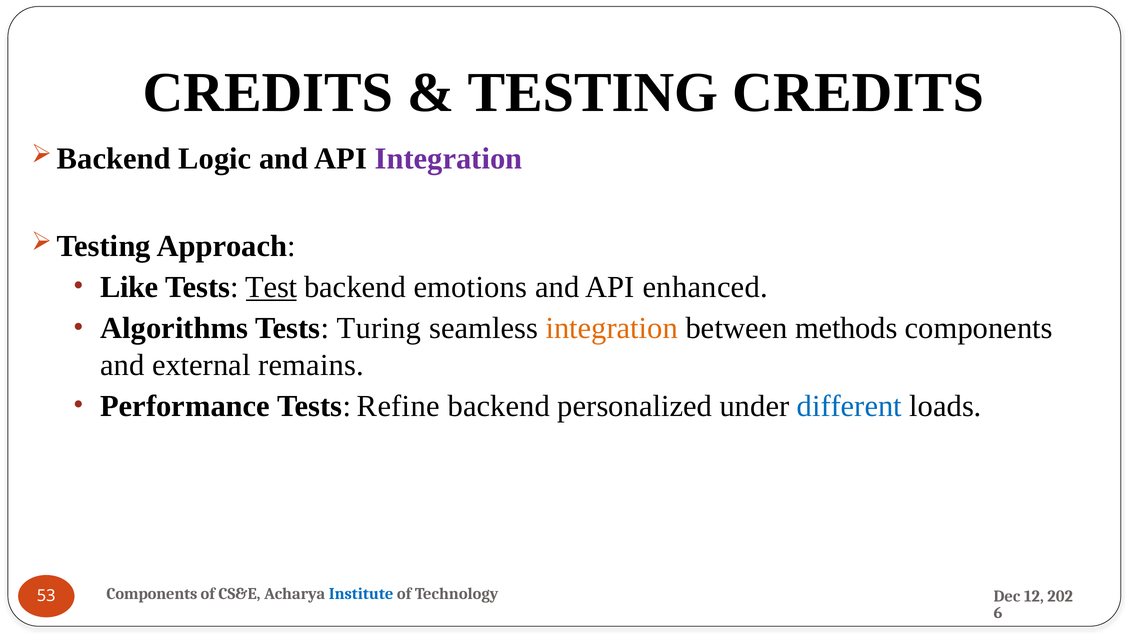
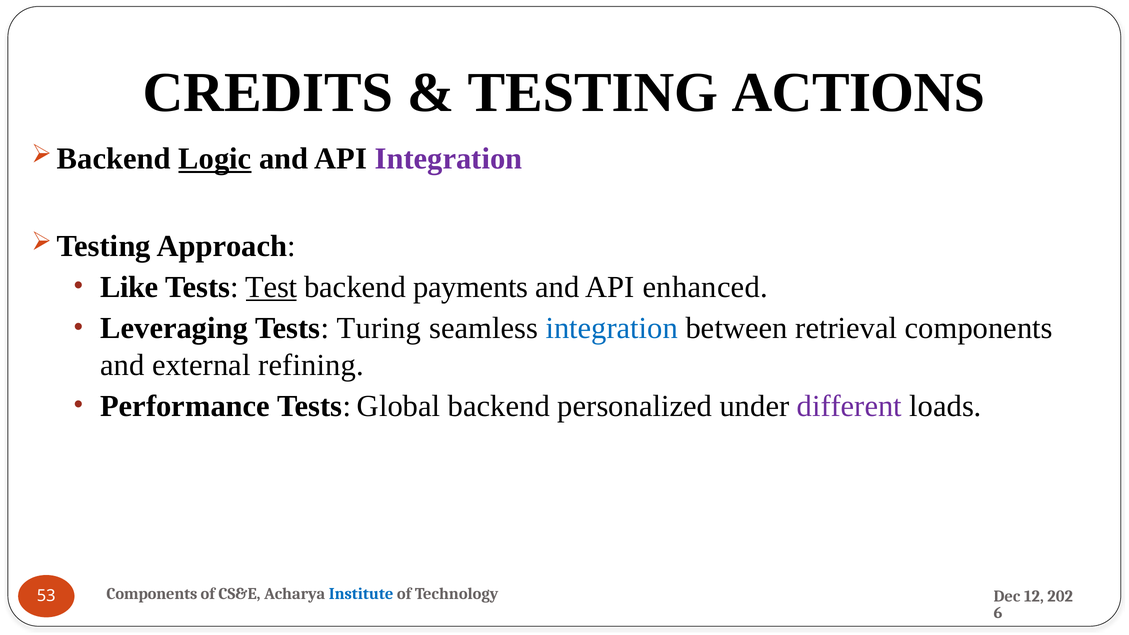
TESTING CREDITS: CREDITS -> ACTIONS
Logic underline: none -> present
emotions: emotions -> payments
Algorithms: Algorithms -> Leveraging
integration at (612, 328) colour: orange -> blue
methods: methods -> retrieval
remains: remains -> refining
Refine: Refine -> Global
different colour: blue -> purple
